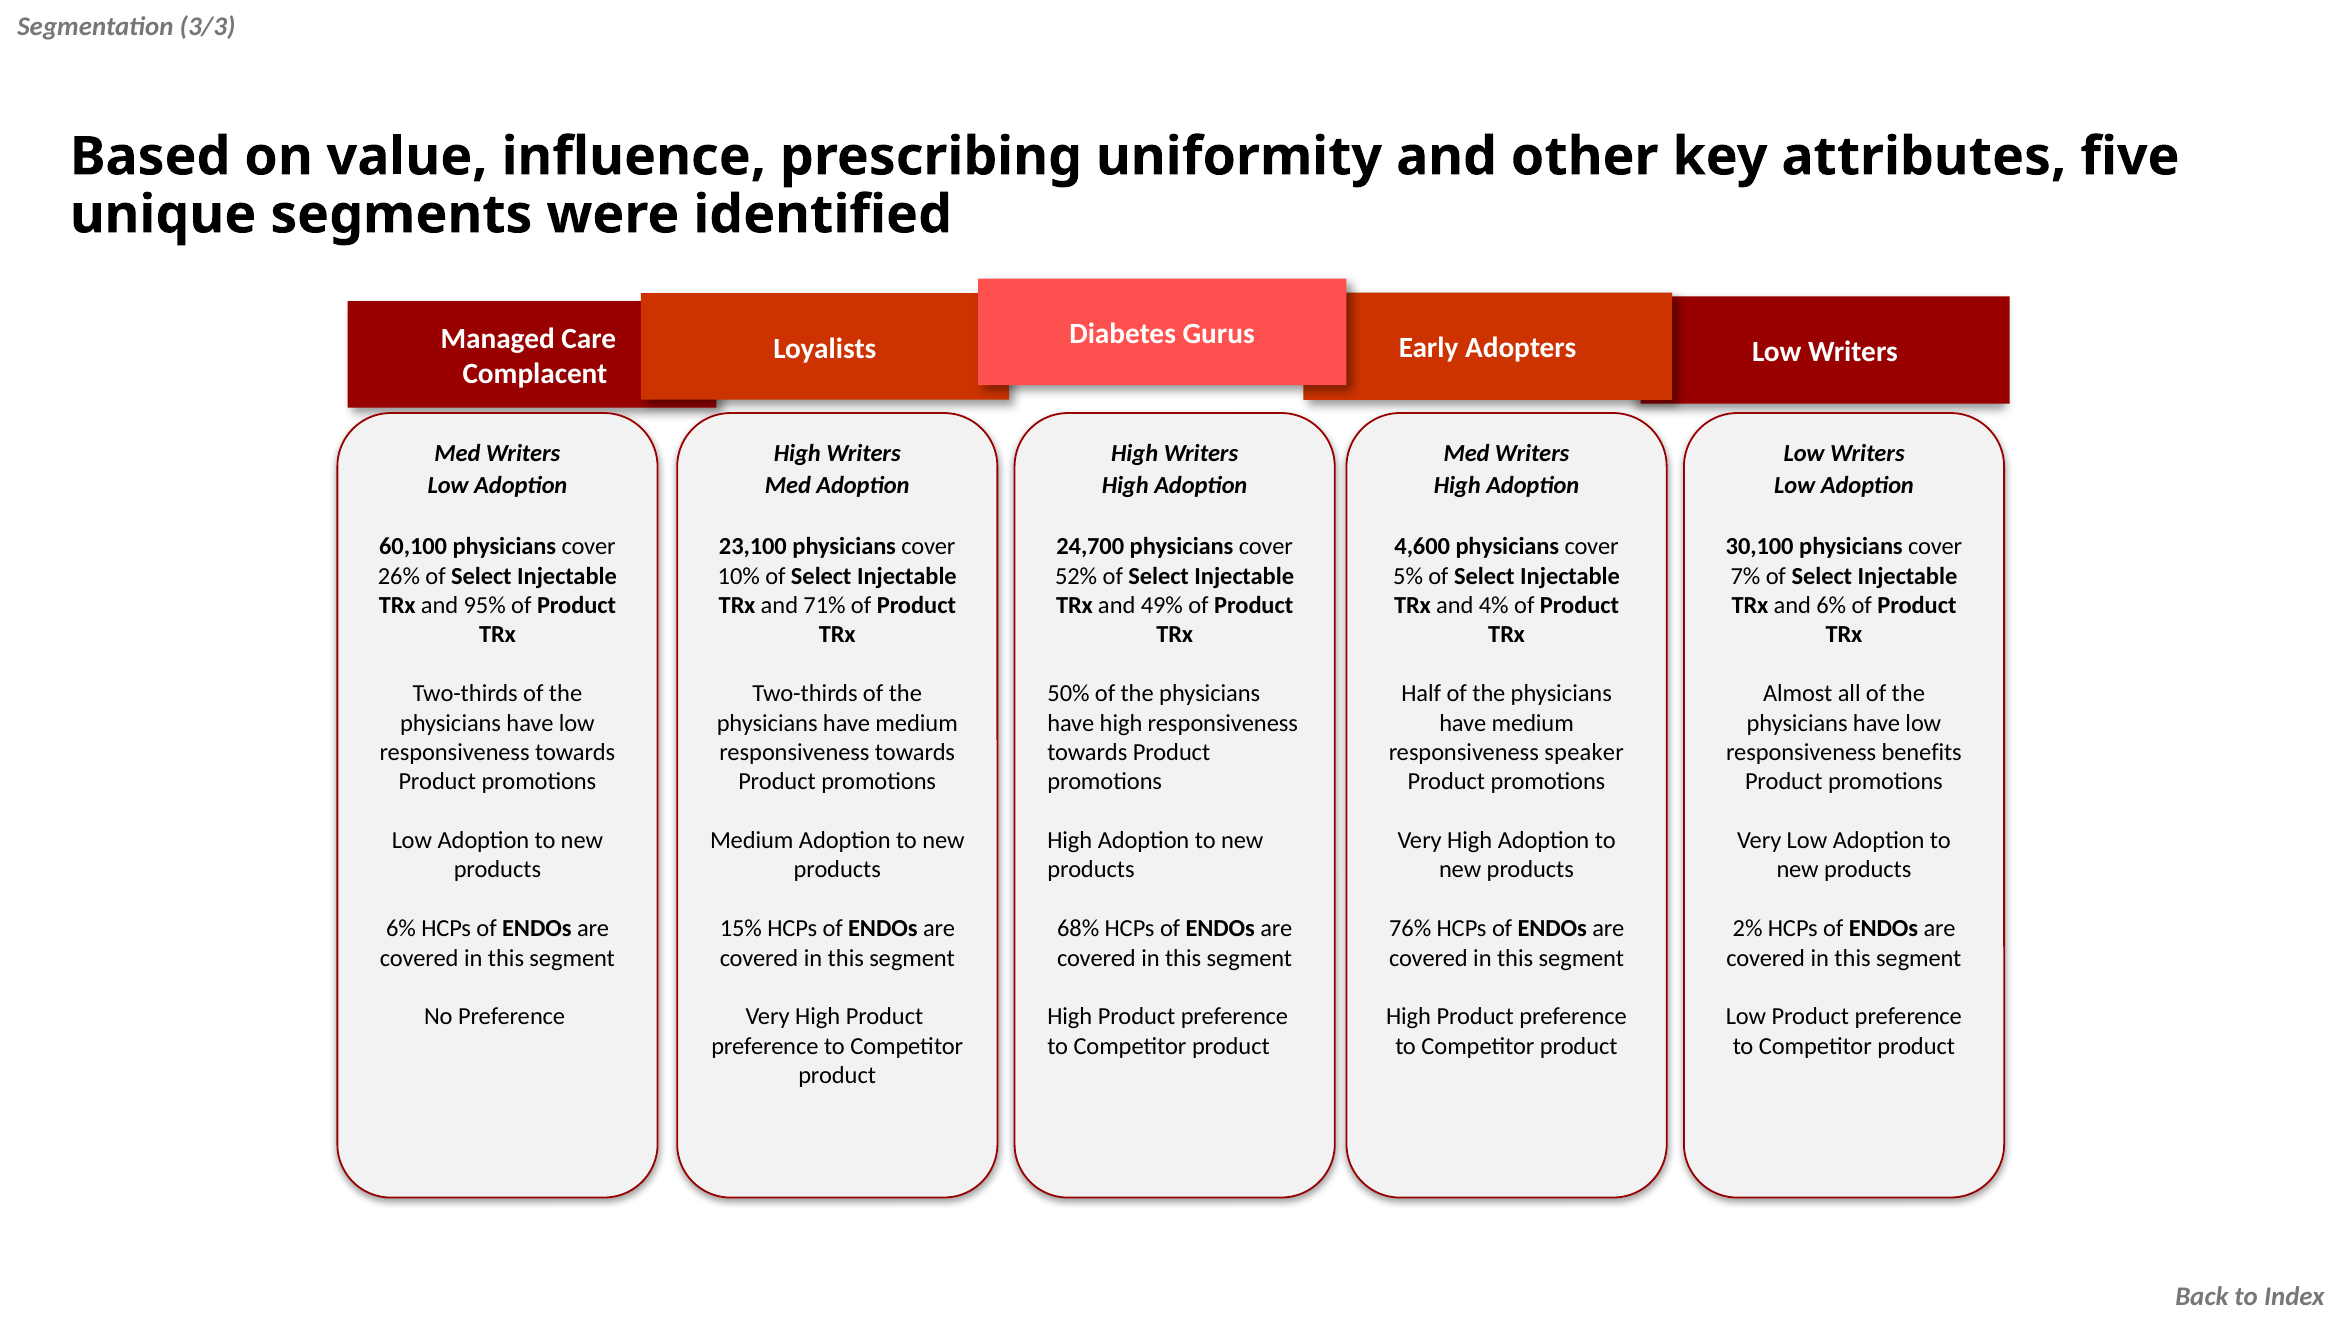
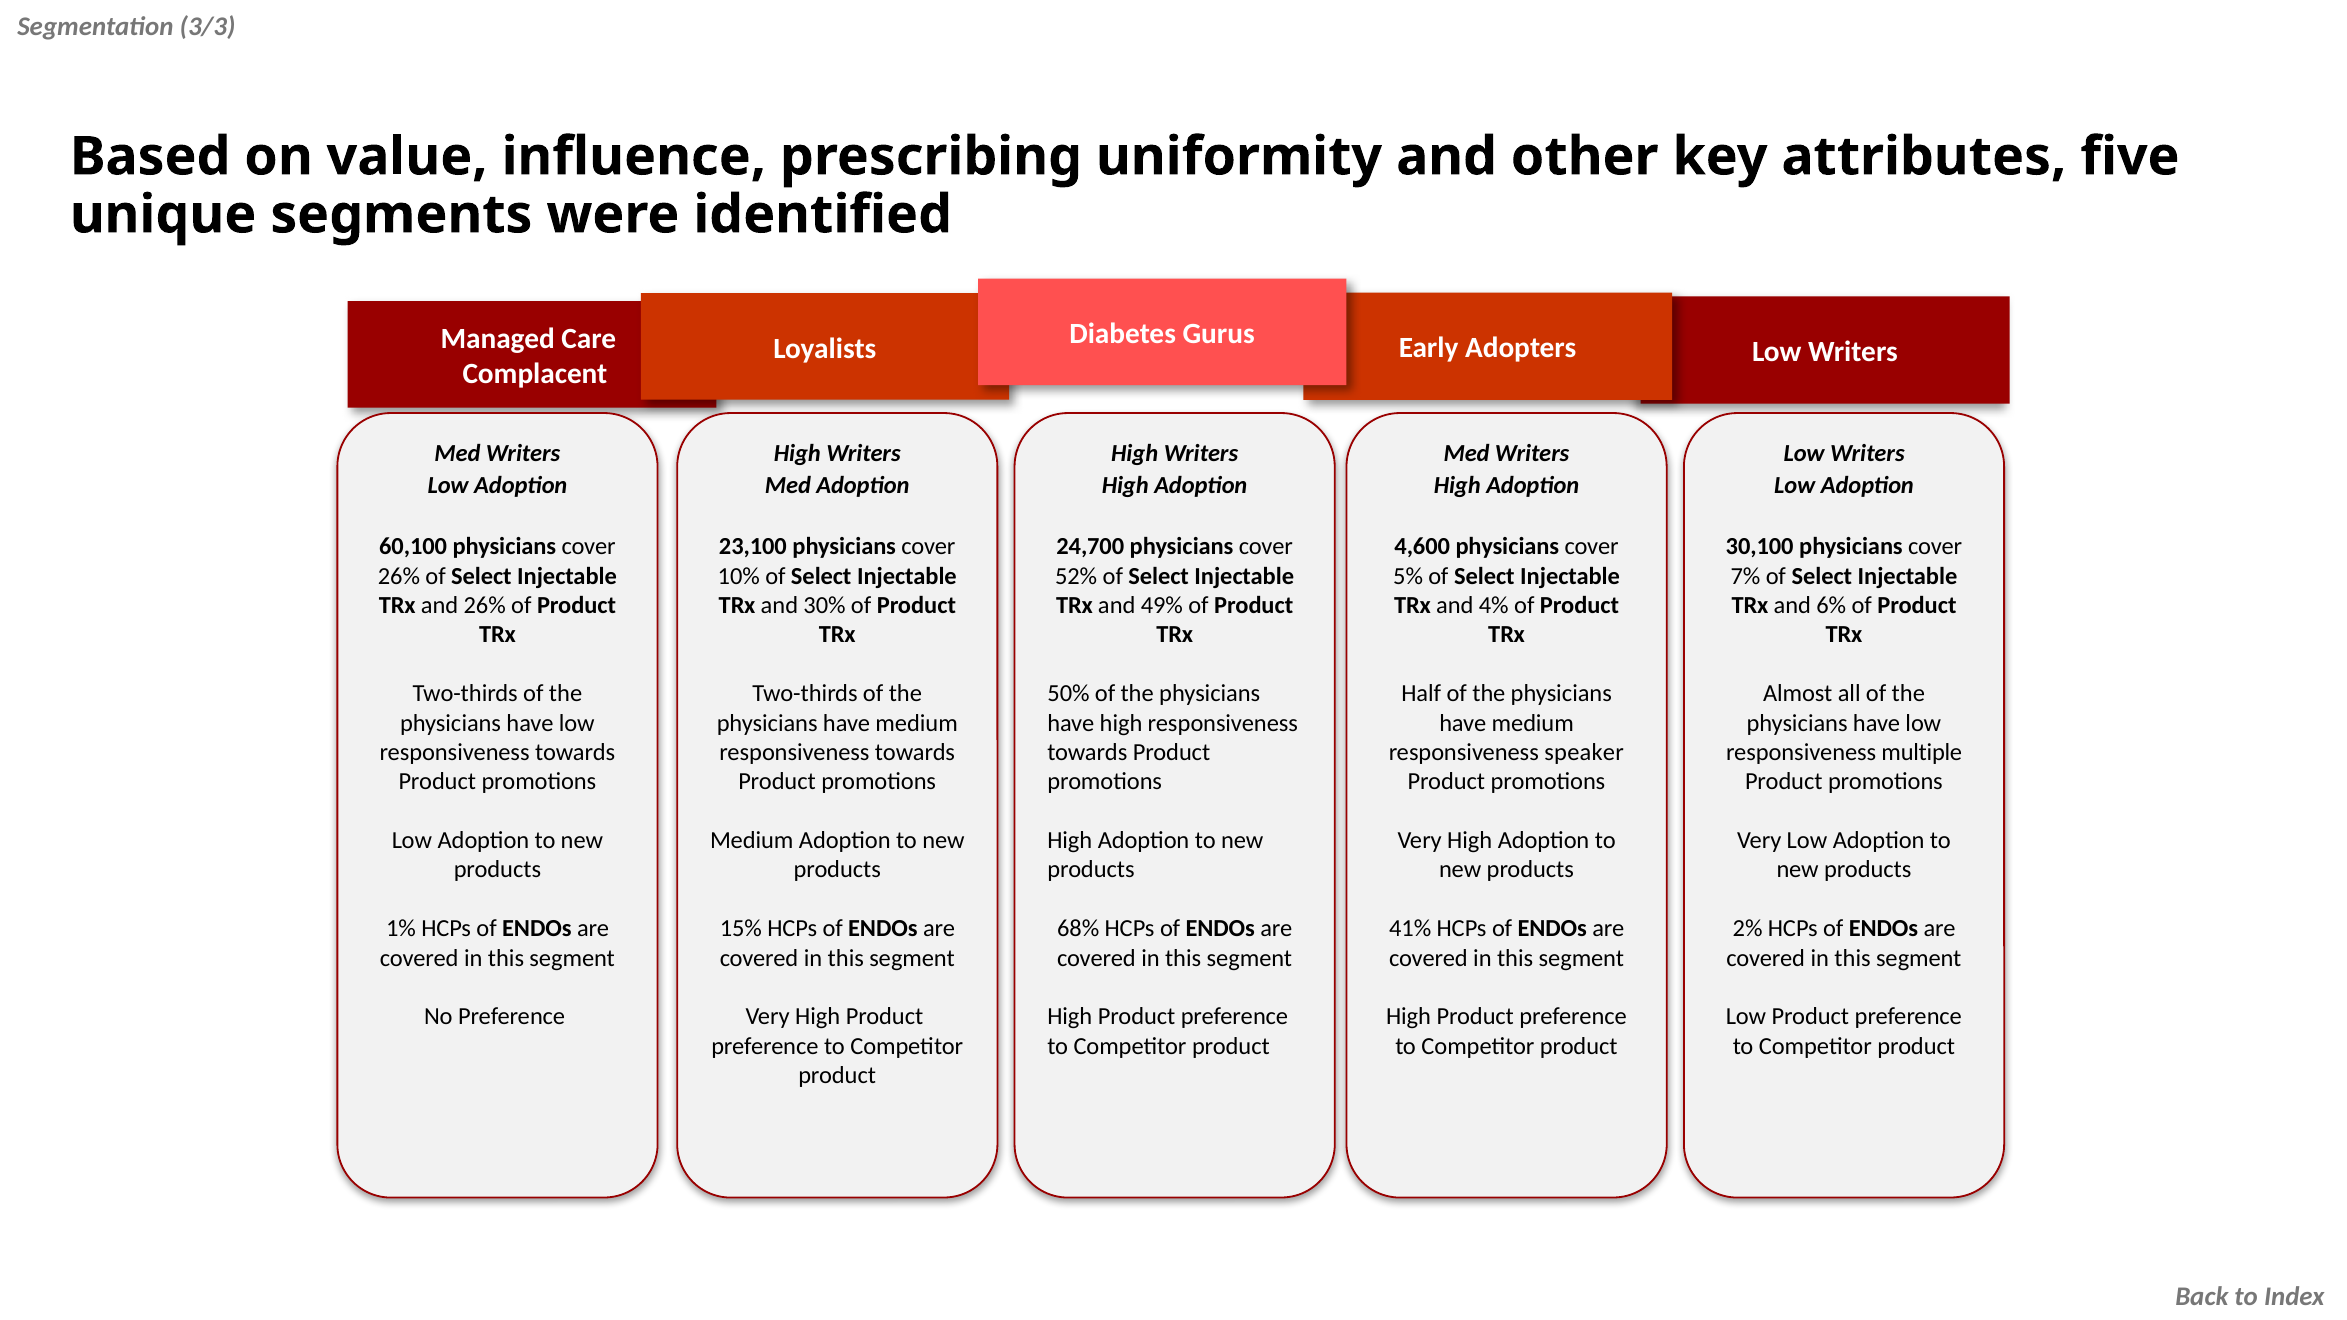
and 95%: 95% -> 26%
71%: 71% -> 30%
benefits: benefits -> multiple
6% at (401, 929): 6% -> 1%
76%: 76% -> 41%
